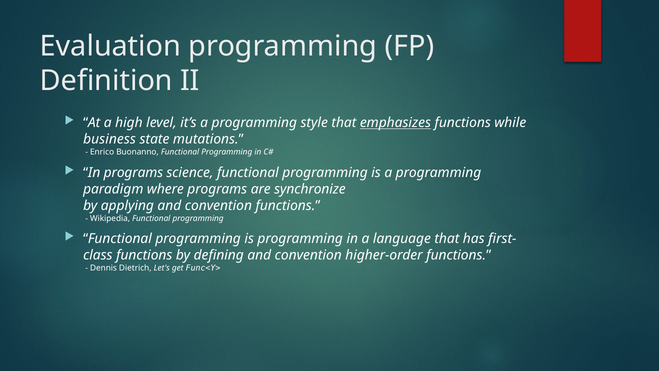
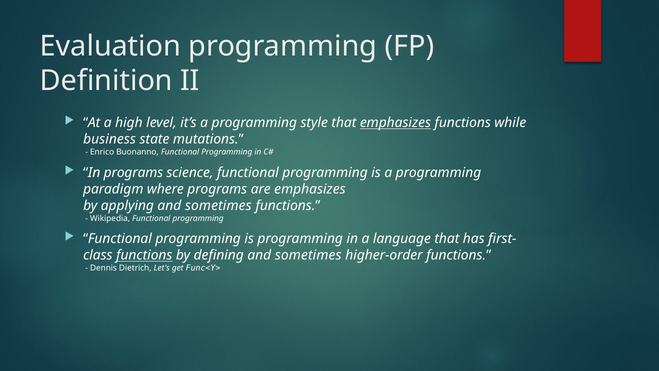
are synchronize: synchronize -> emphasizes
applying and convention: convention -> sometimes
functions at (144, 255) underline: none -> present
defining and convention: convention -> sometimes
